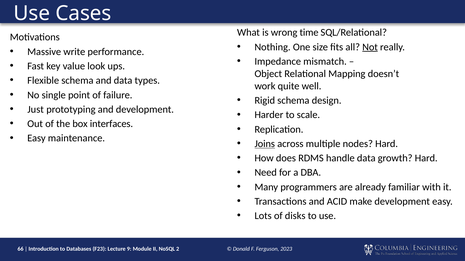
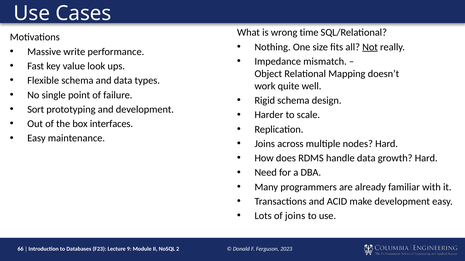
Just: Just -> Sort
Joins at (265, 144) underline: present -> none
of disks: disks -> joins
